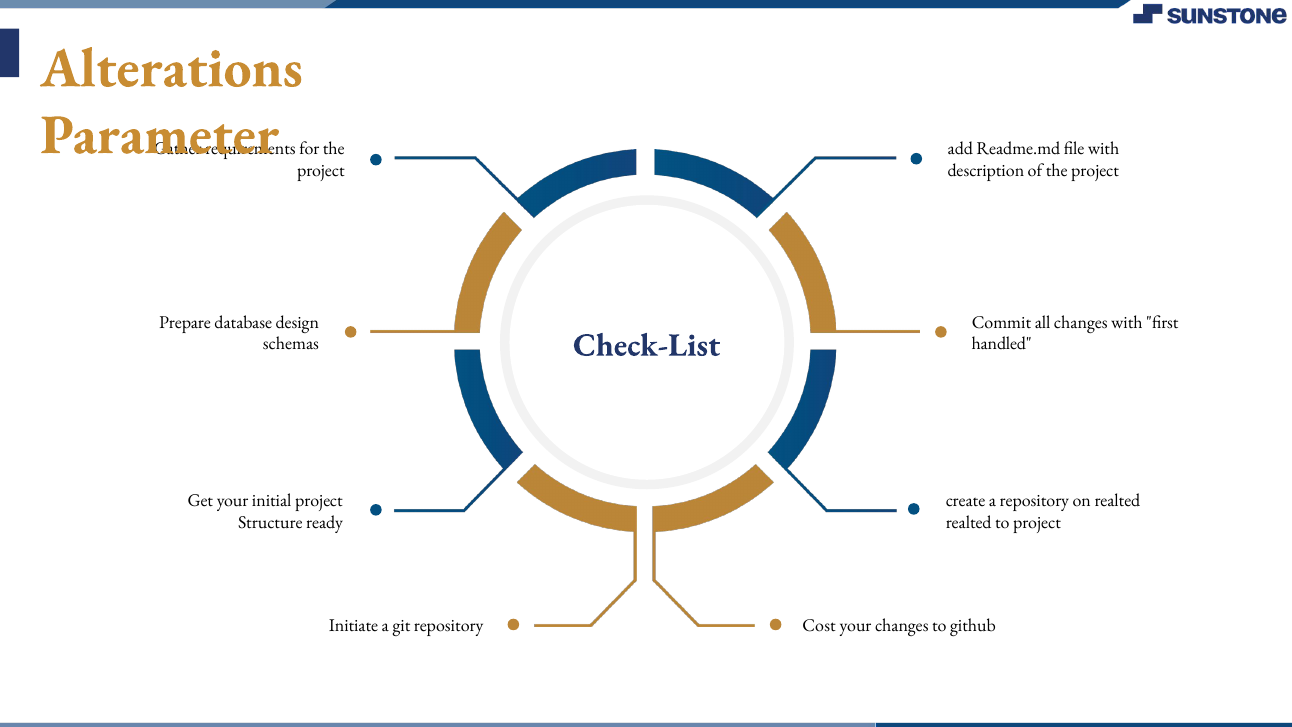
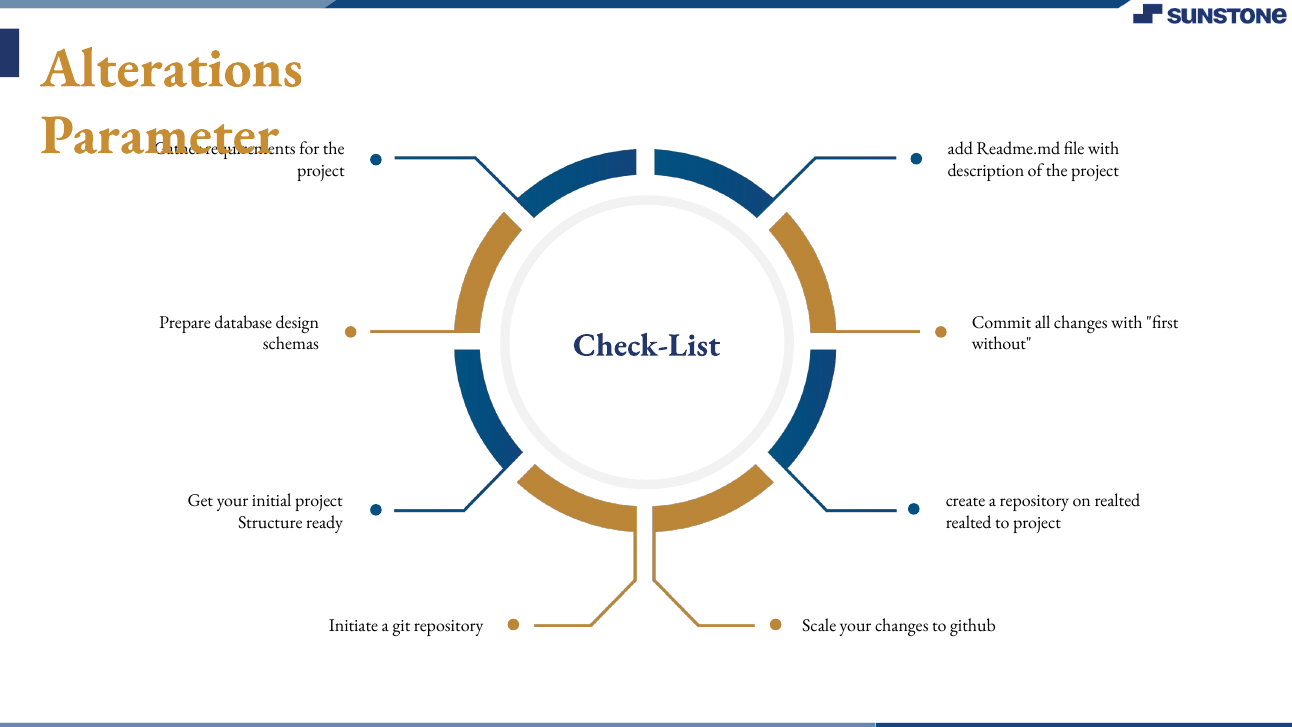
handled: handled -> without
Cost: Cost -> Scale
